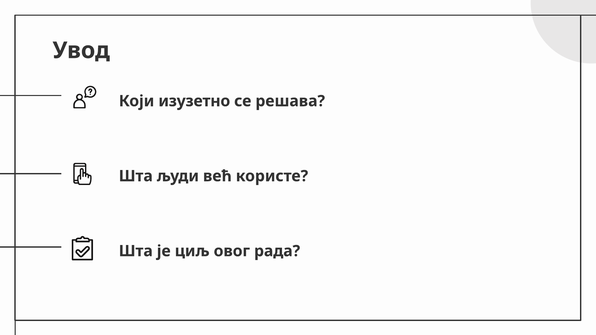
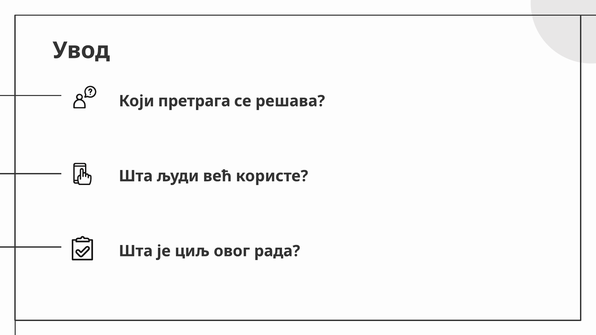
изузетно: изузетно -> претрага
